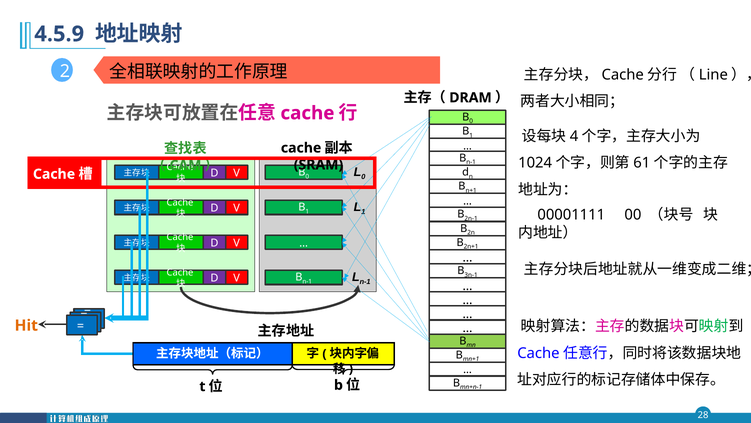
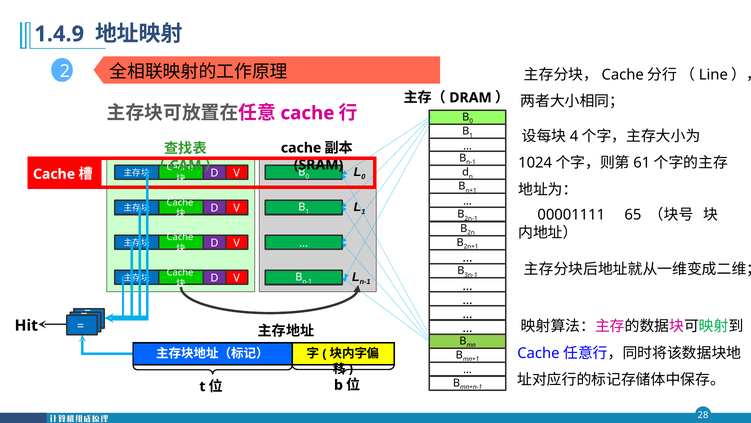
4.5.9: 4.5.9 -> 1.4.9
00: 00 -> 65
Hit colour: orange -> black
